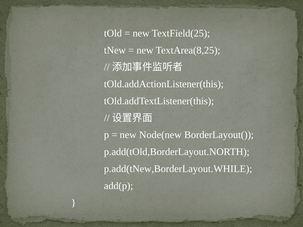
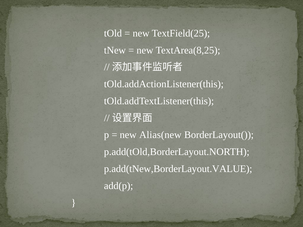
Node(new: Node(new -> Alias(new
p.add(tNew,BorderLayout.WHILE: p.add(tNew,BorderLayout.WHILE -> p.add(tNew,BorderLayout.VALUE
